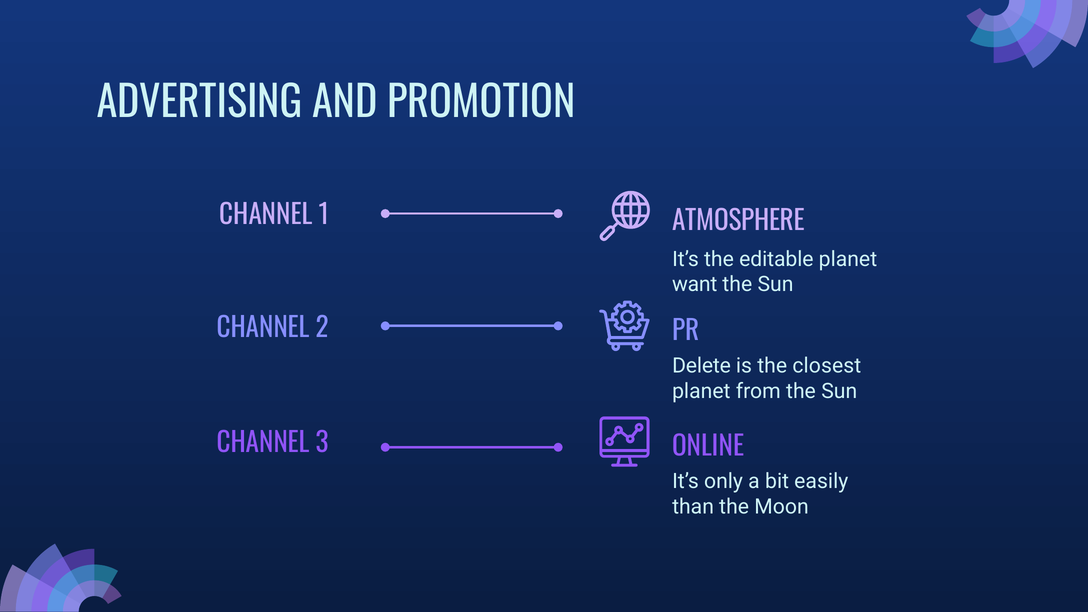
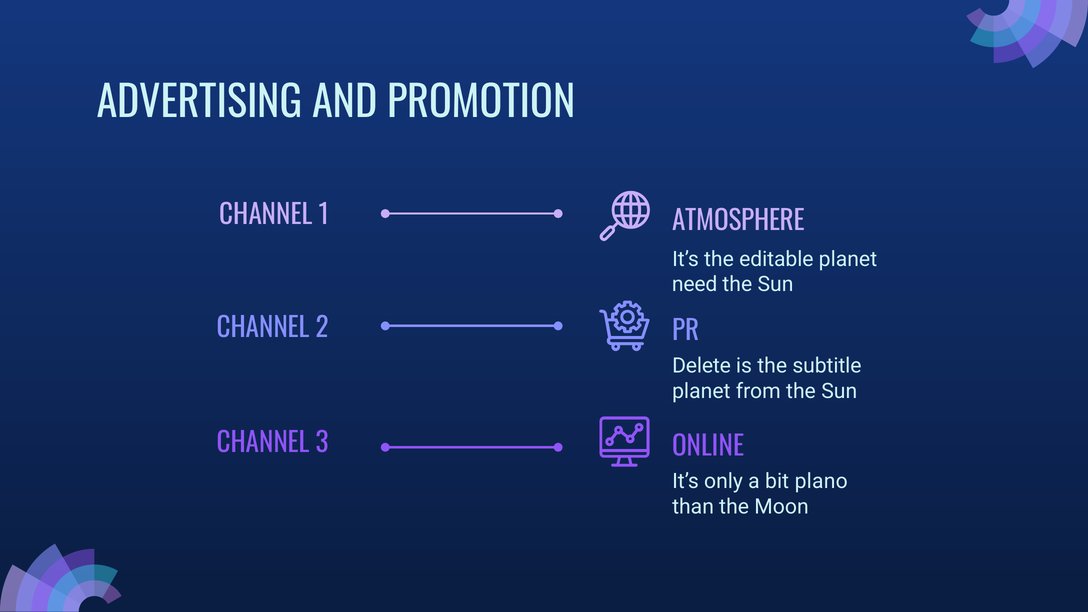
want: want -> need
closest: closest -> subtitle
easily: easily -> plano
